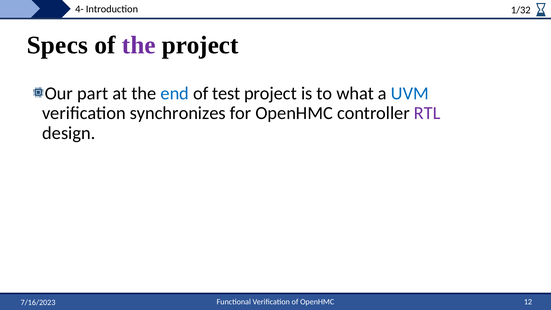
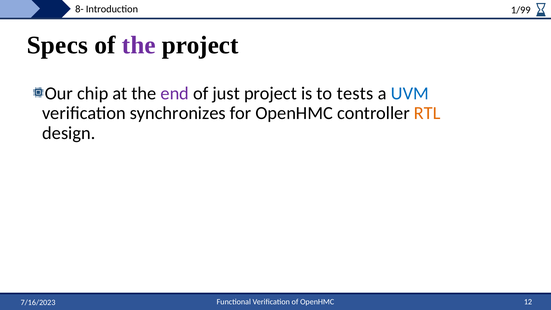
4-: 4- -> 8-
1/32: 1/32 -> 1/99
part: part -> chip
end colour: blue -> purple
test: test -> just
what: what -> tests
RTL colour: purple -> orange
